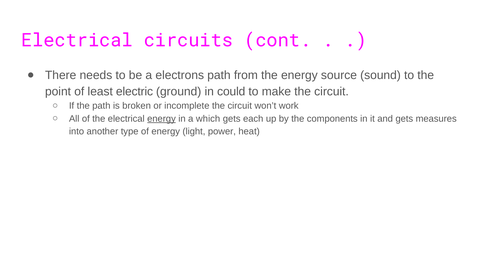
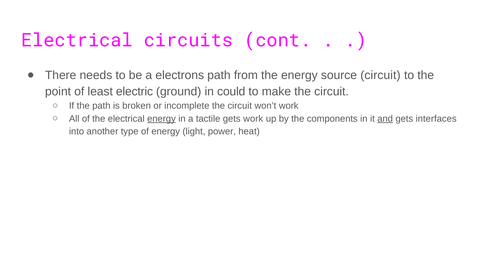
source sound: sound -> circuit
which: which -> tactile
gets each: each -> work
and underline: none -> present
measures: measures -> interfaces
